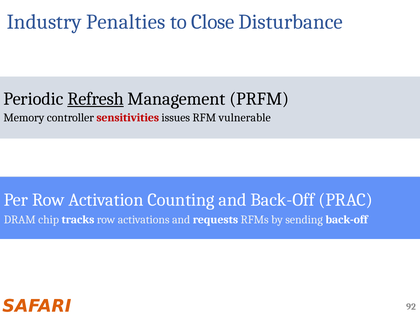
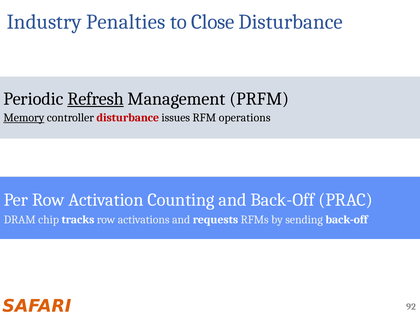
Memory underline: none -> present
controller sensitivities: sensitivities -> disturbance
vulnerable: vulnerable -> operations
